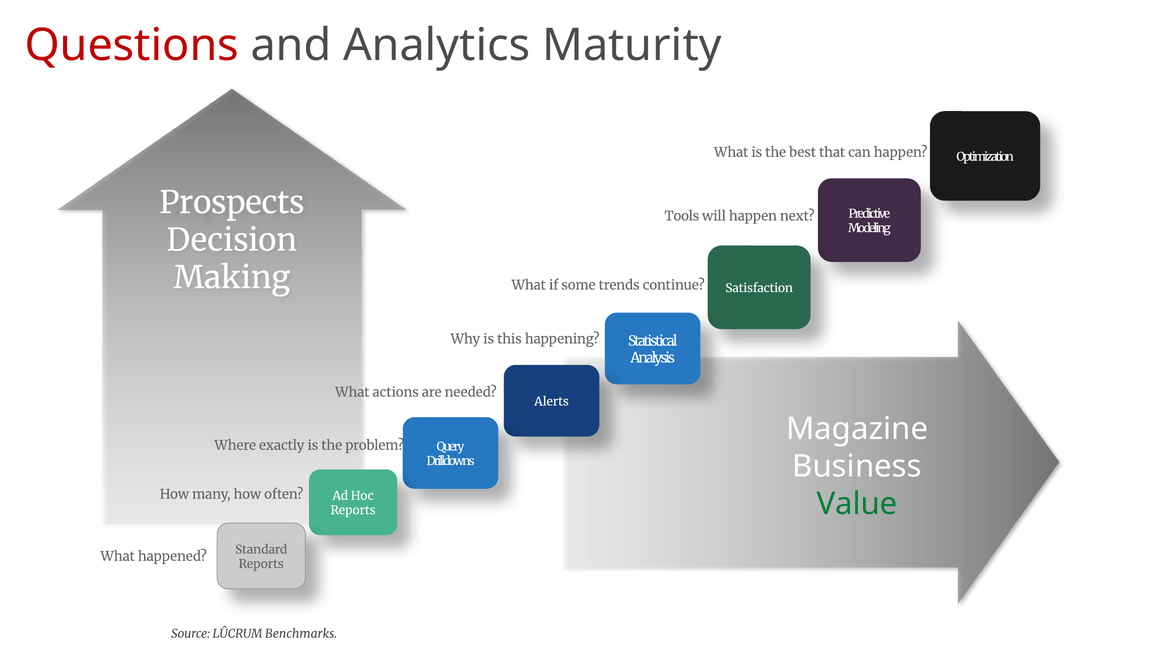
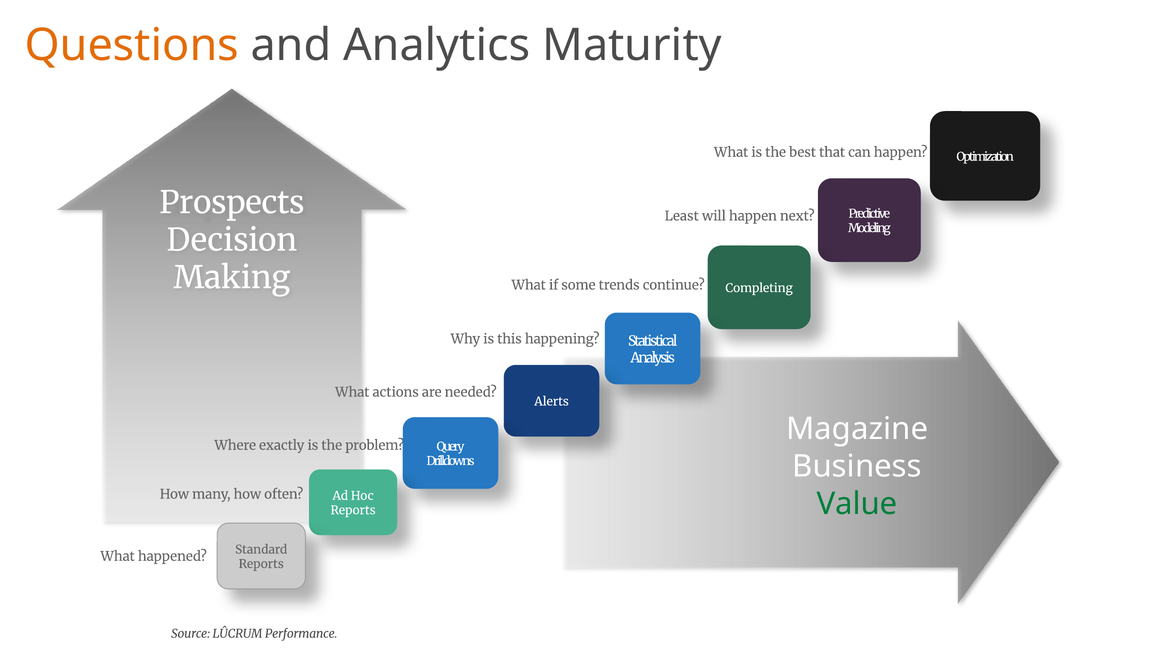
Questions colour: red -> orange
Tools: Tools -> Least
Satisfaction: Satisfaction -> Completing
Benchmarks: Benchmarks -> Performance
